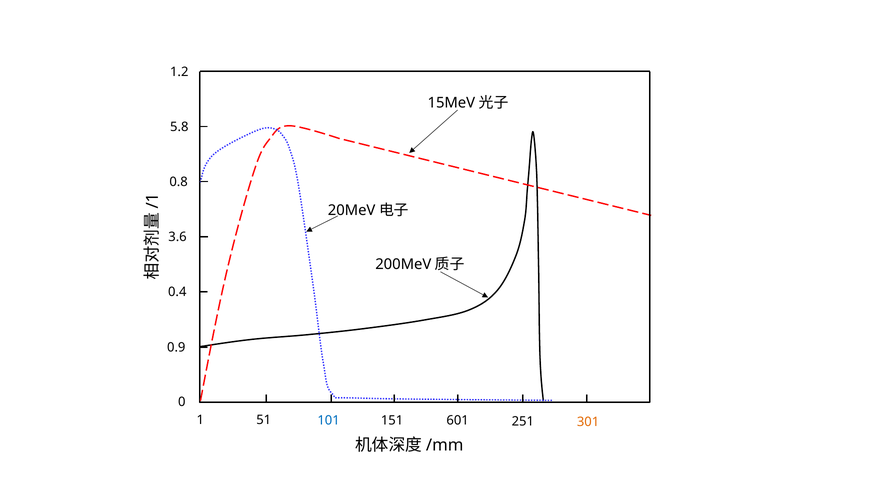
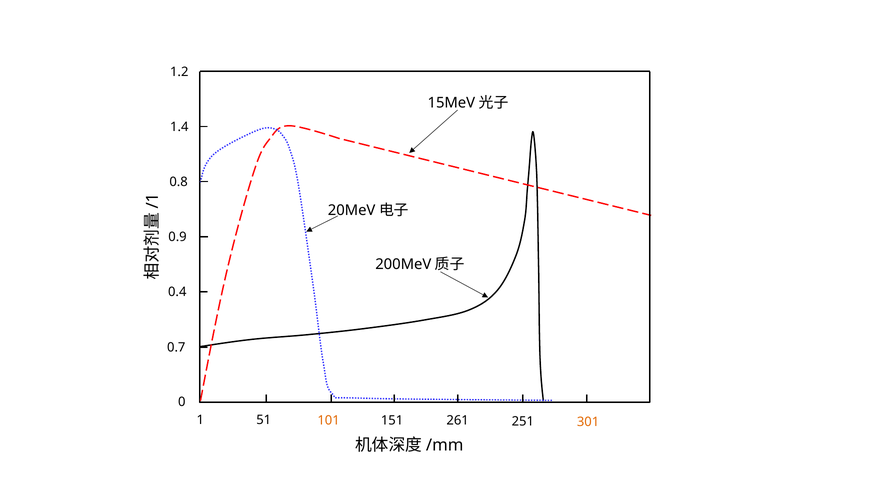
5.8: 5.8 -> 1.4
3.6: 3.6 -> 0.9
0.9: 0.9 -> 0.7
101 colour: blue -> orange
601: 601 -> 261
